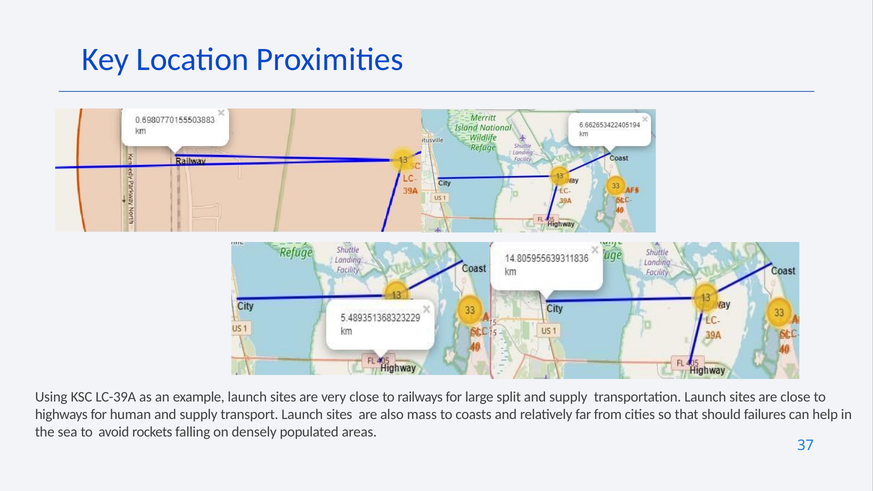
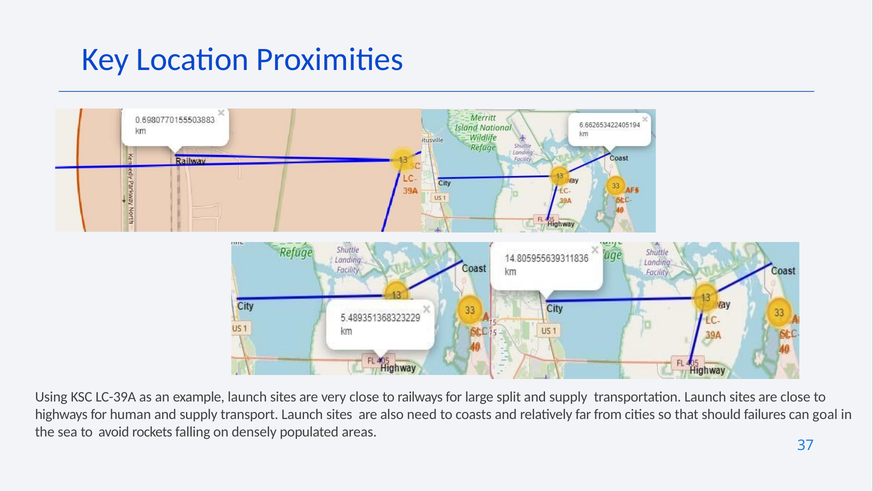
mass: mass -> need
help: help -> goal
